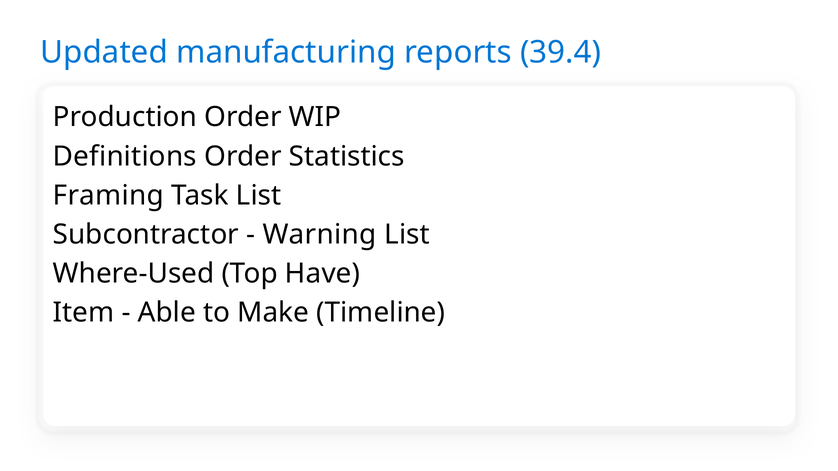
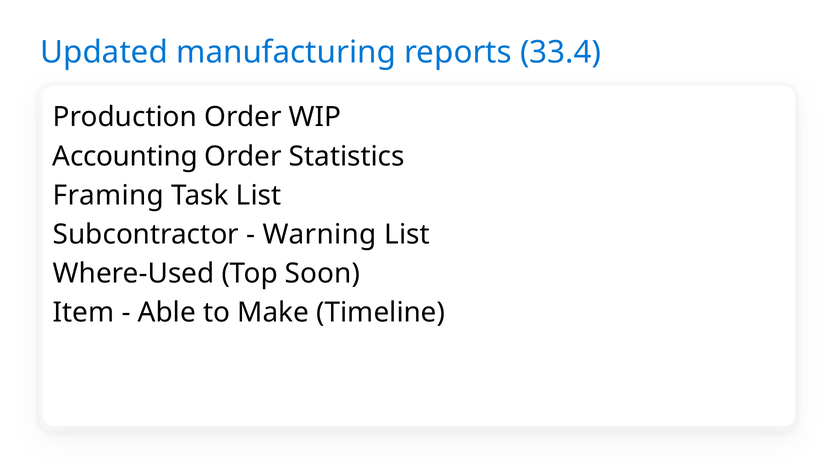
39.4: 39.4 -> 33.4
Definitions: Definitions -> Accounting
Have: Have -> Soon
